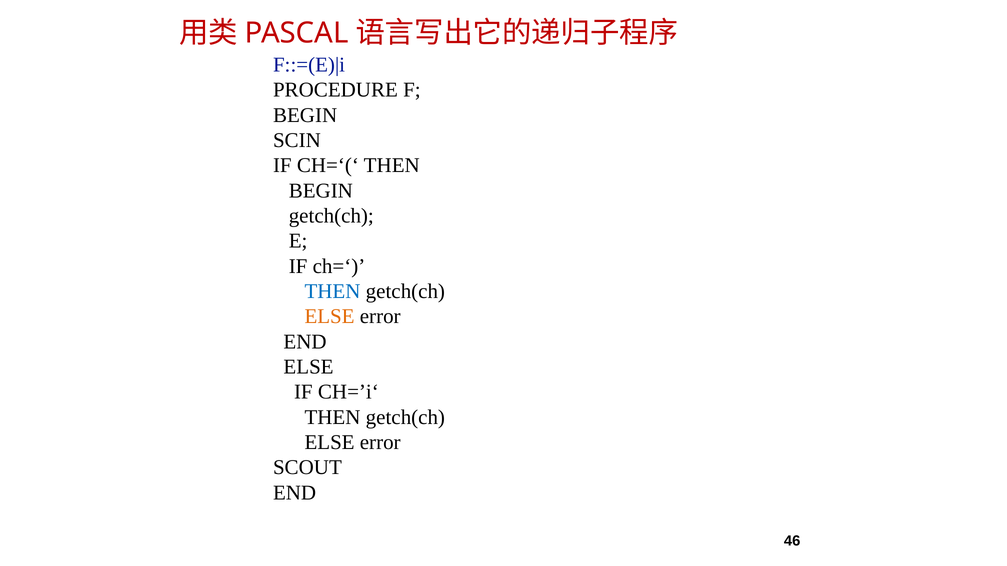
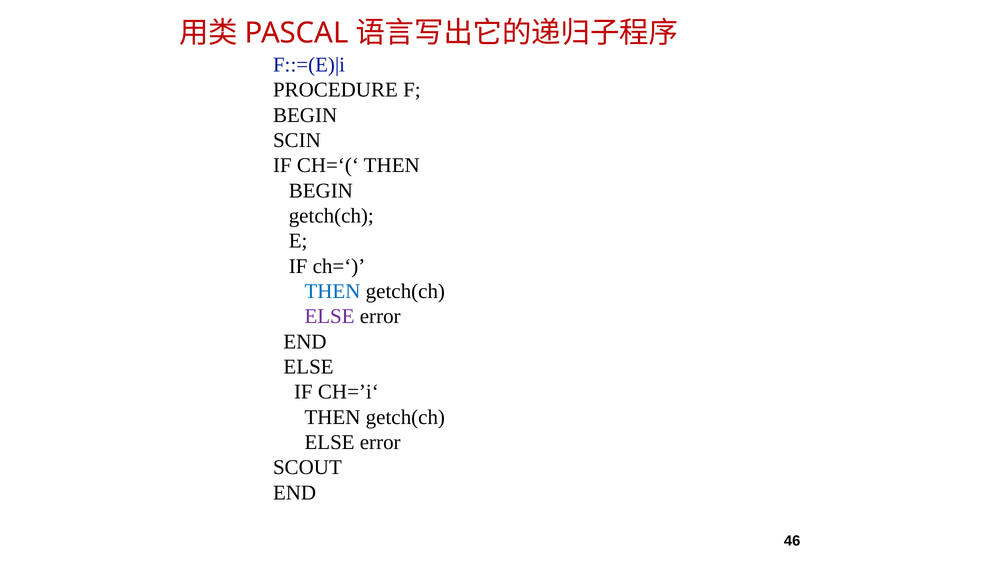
ELSE at (330, 317) colour: orange -> purple
